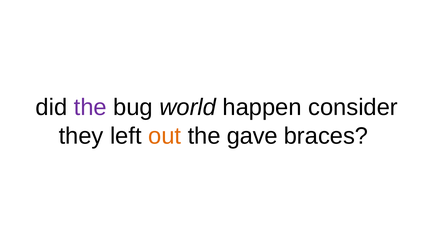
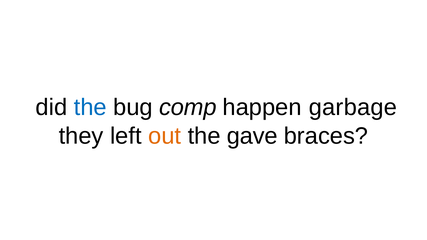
the at (90, 108) colour: purple -> blue
world: world -> comp
consider: consider -> garbage
